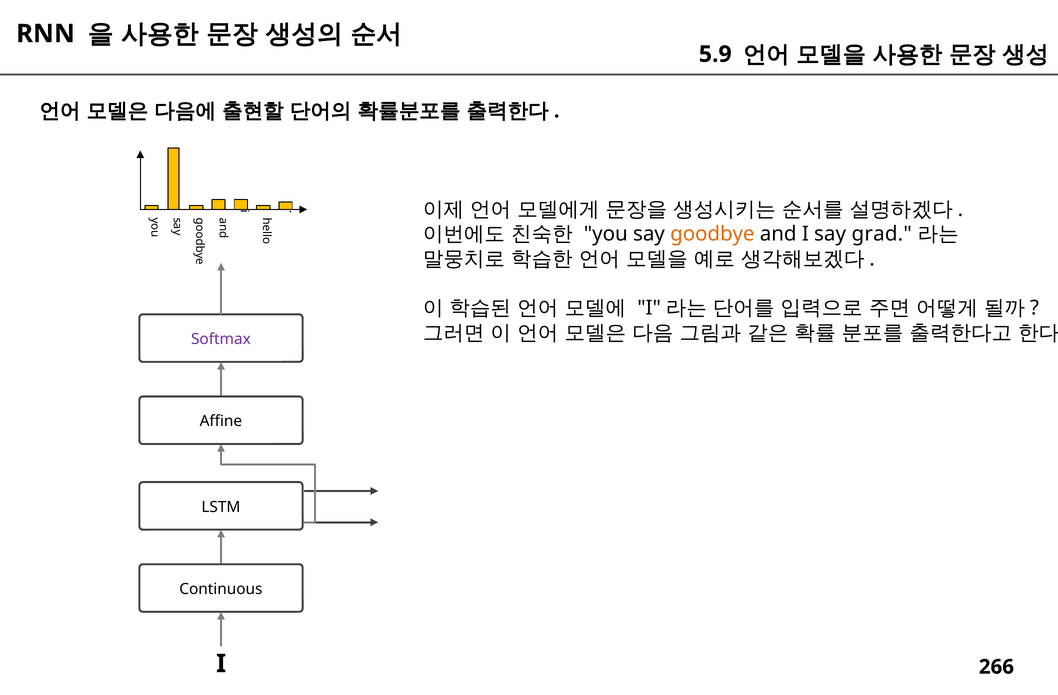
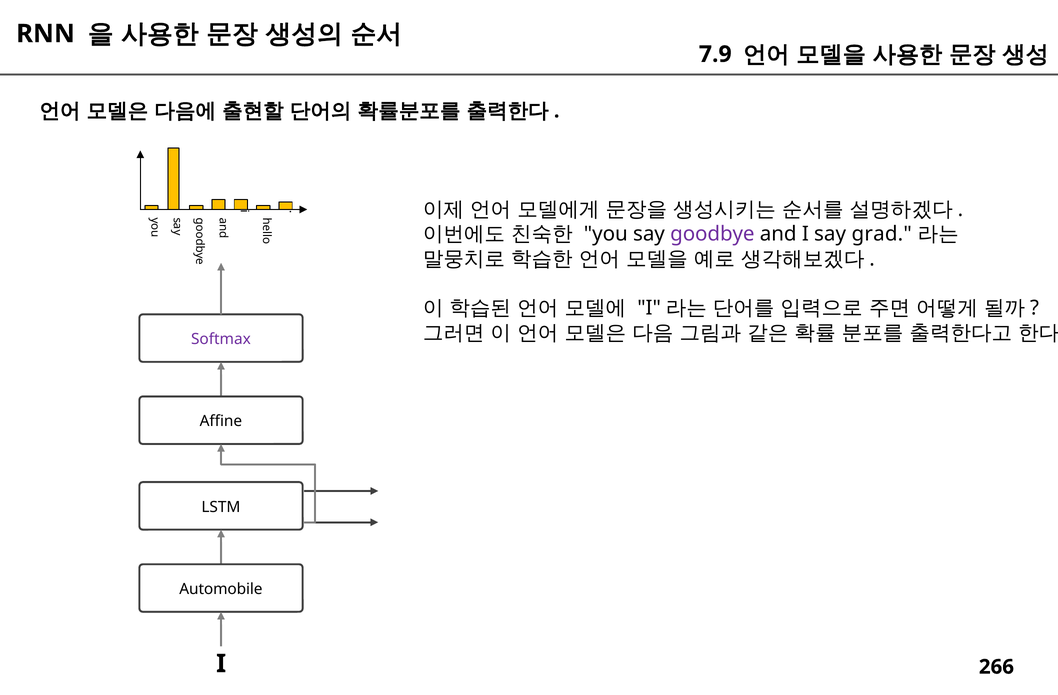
5.9: 5.9 -> 7.9
goodbye colour: orange -> purple
Continuous: Continuous -> Automobile
